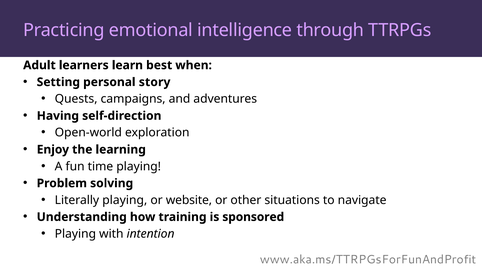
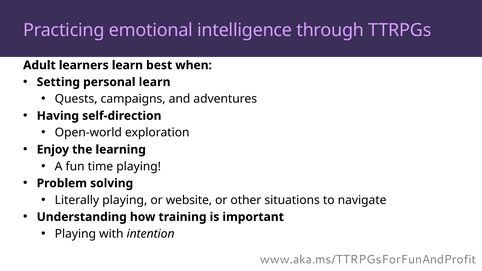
personal story: story -> learn
sponsored: sponsored -> important
